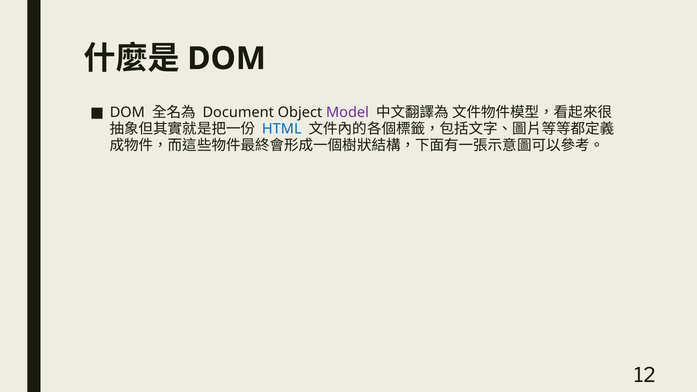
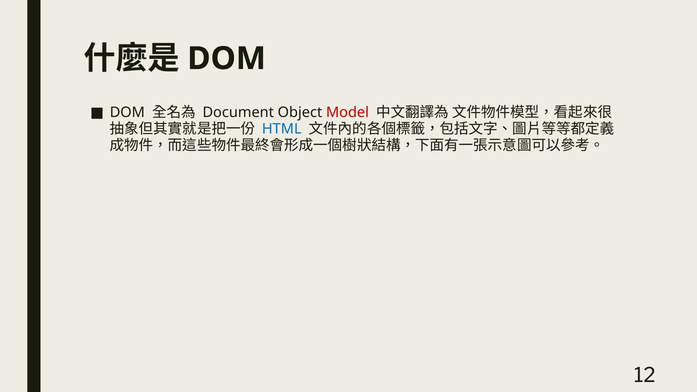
Model colour: purple -> red
